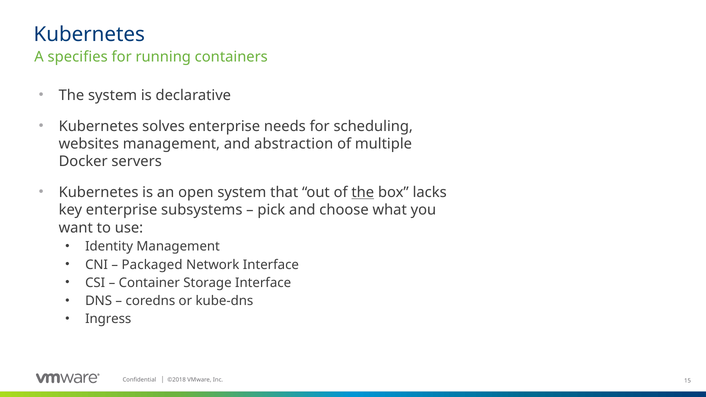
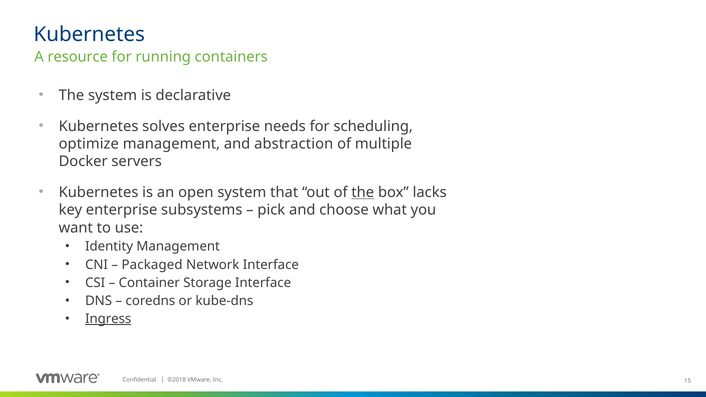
specifies: specifies -> resource
websites: websites -> optimize
Ingress underline: none -> present
